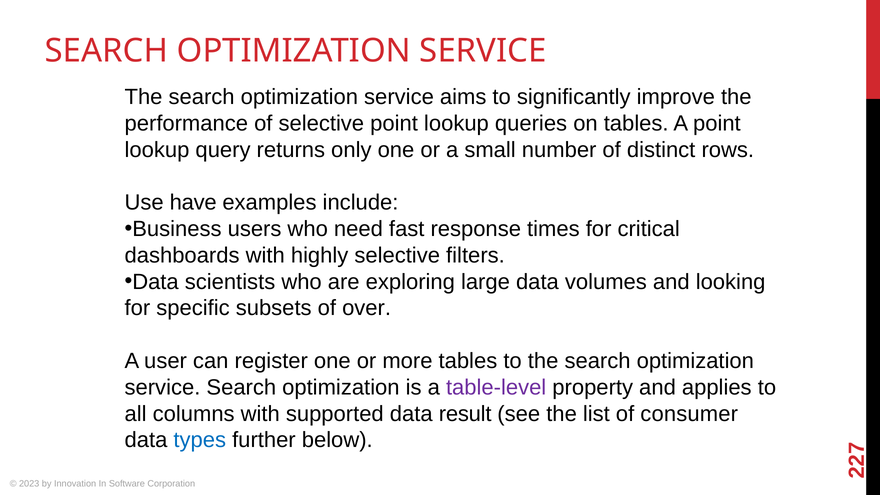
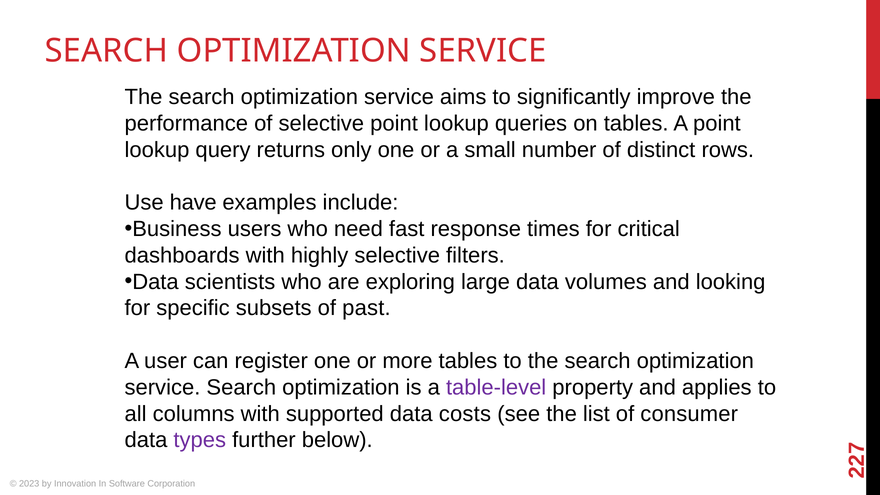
over: over -> past
result: result -> costs
types colour: blue -> purple
